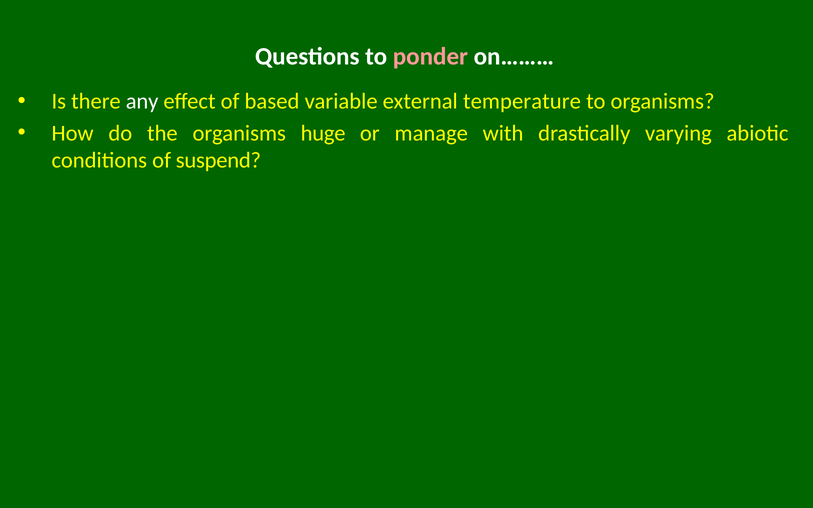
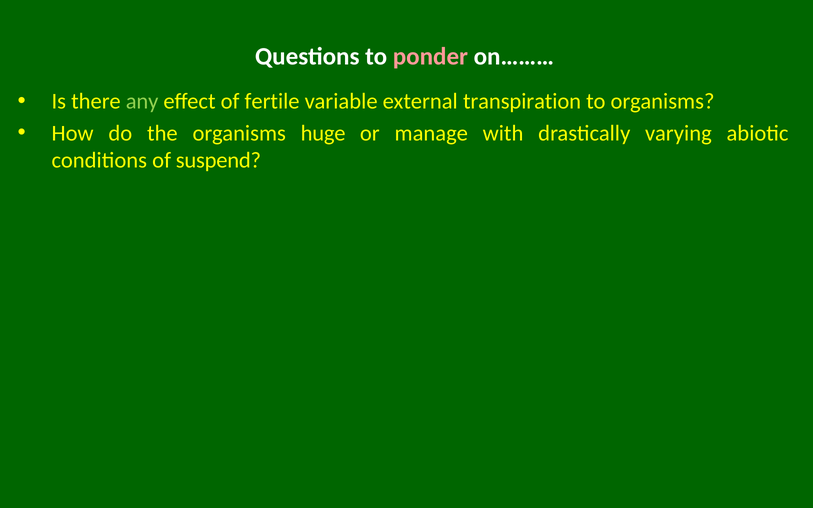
any colour: white -> light green
based: based -> fertile
temperature: temperature -> transpiration
